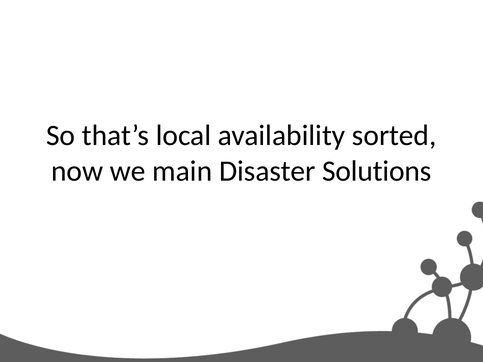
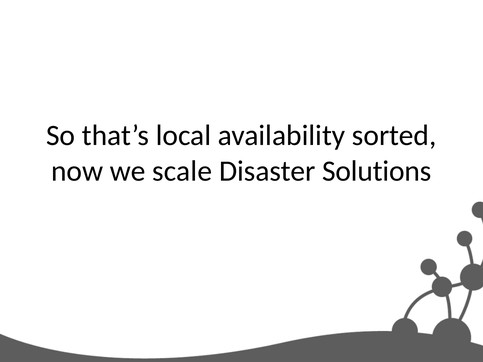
main: main -> scale
